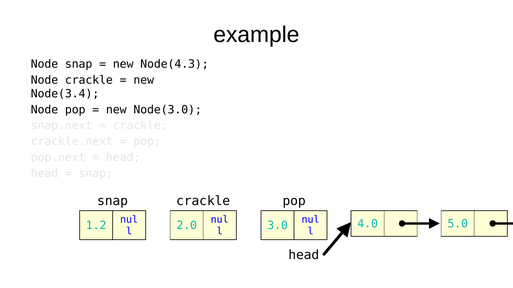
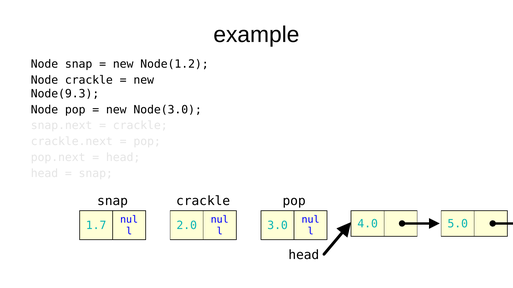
Node(4.3: Node(4.3 -> Node(1.2
Node(3.4: Node(3.4 -> Node(9.3
1.2: 1.2 -> 1.7
